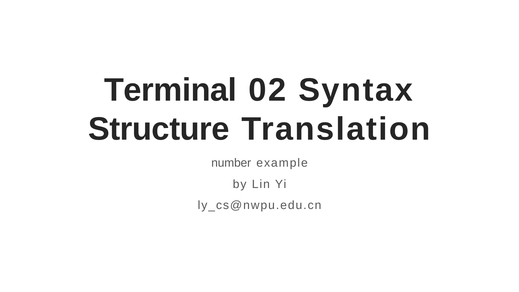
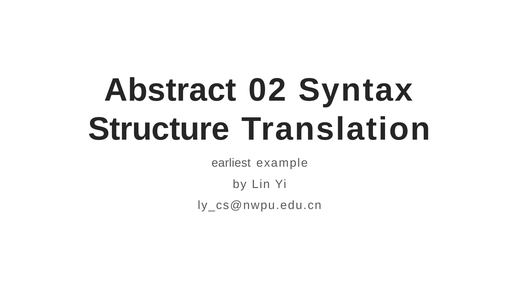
Terminal: Terminal -> Abstract
number: number -> earliest
